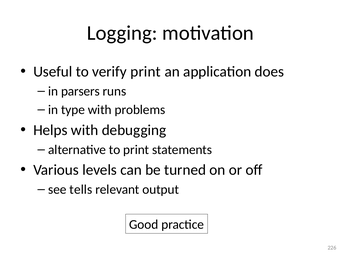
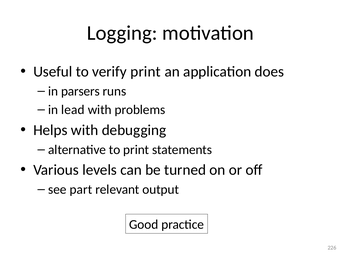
type: type -> lead
tells: tells -> part
